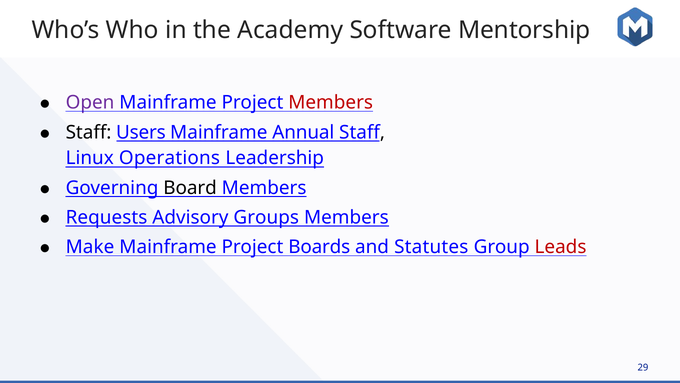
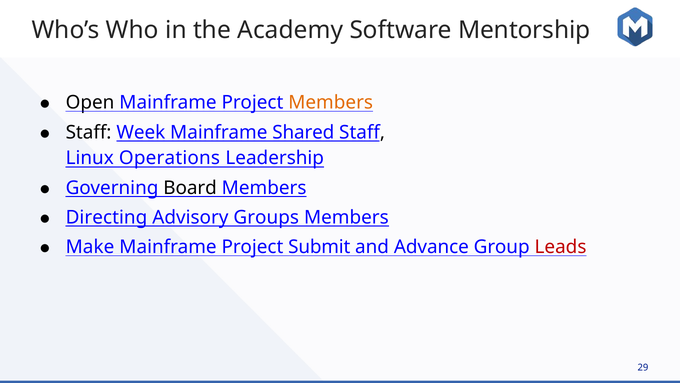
Open colour: purple -> black
Members at (331, 103) colour: red -> orange
Users: Users -> Week
Annual: Annual -> Shared
Requests: Requests -> Directing
Boards: Boards -> Submit
Statutes: Statutes -> Advance
